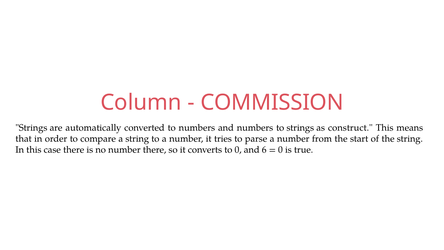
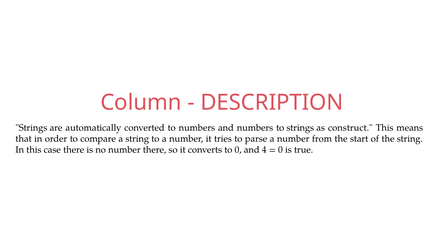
COMMISSION: COMMISSION -> DESCRIPTION
6: 6 -> 4
